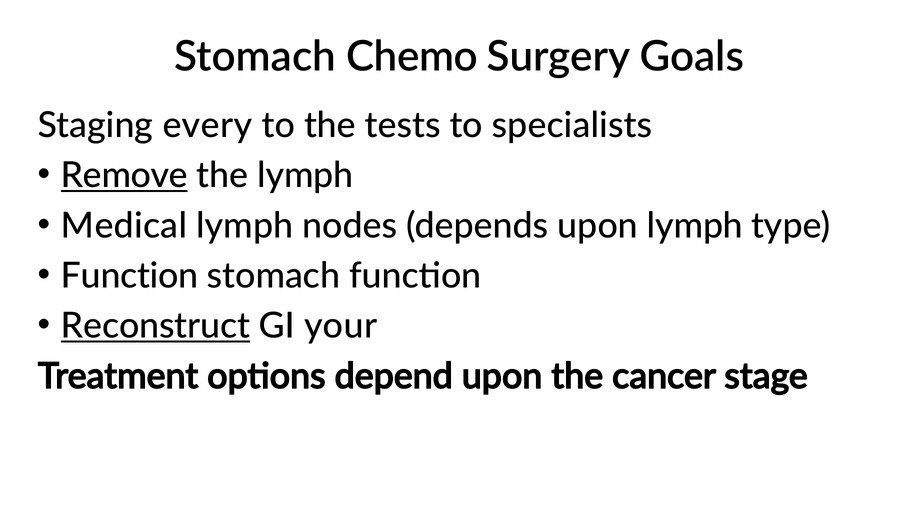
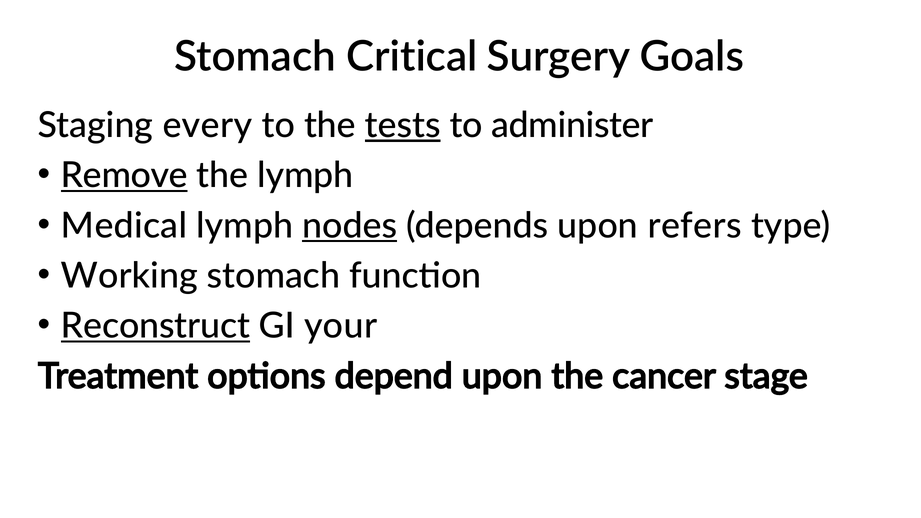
Chemo: Chemo -> Critical
tests underline: none -> present
specialists: specialists -> administer
nodes underline: none -> present
upon lymph: lymph -> refers
Function at (130, 276): Function -> Working
